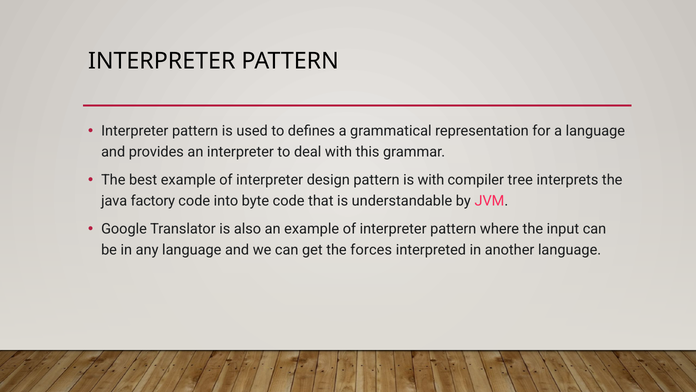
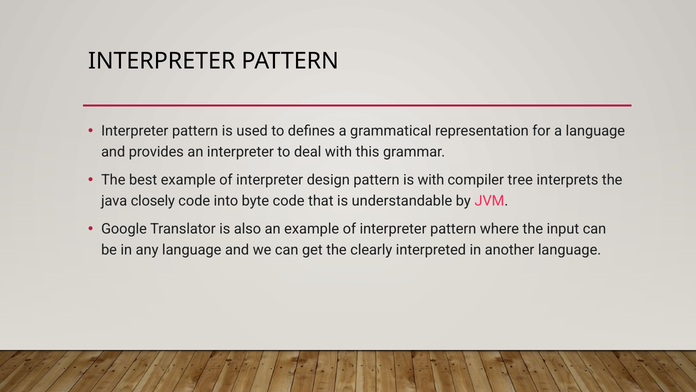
factory: factory -> closely
forces: forces -> clearly
